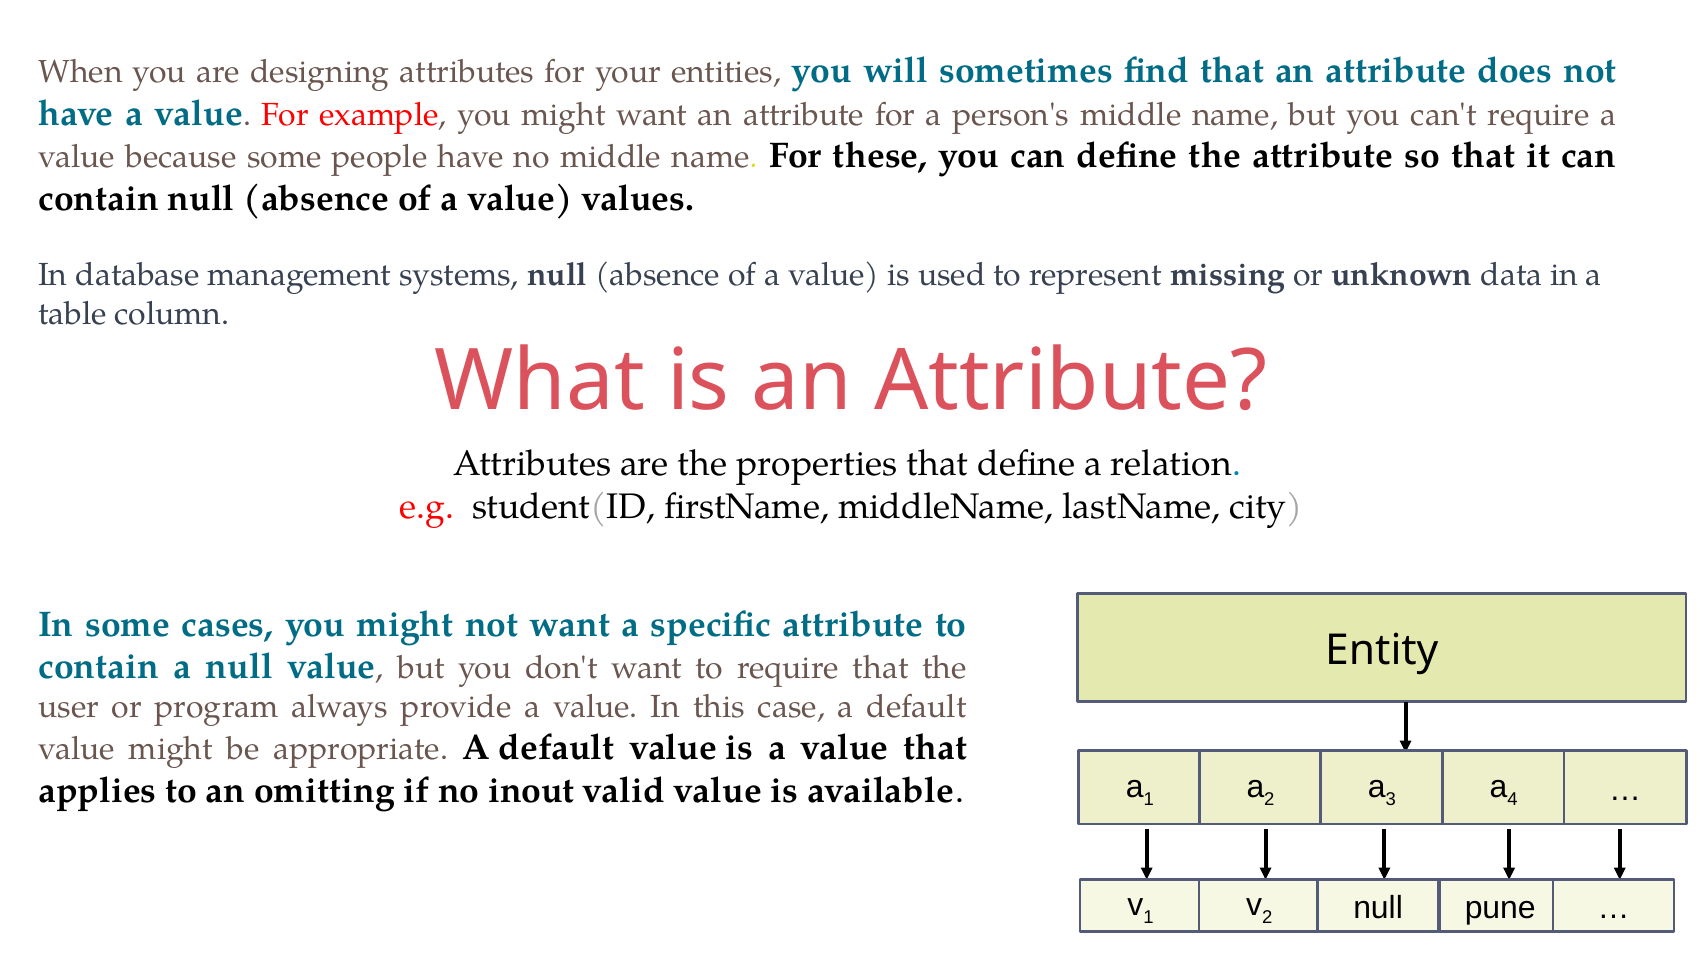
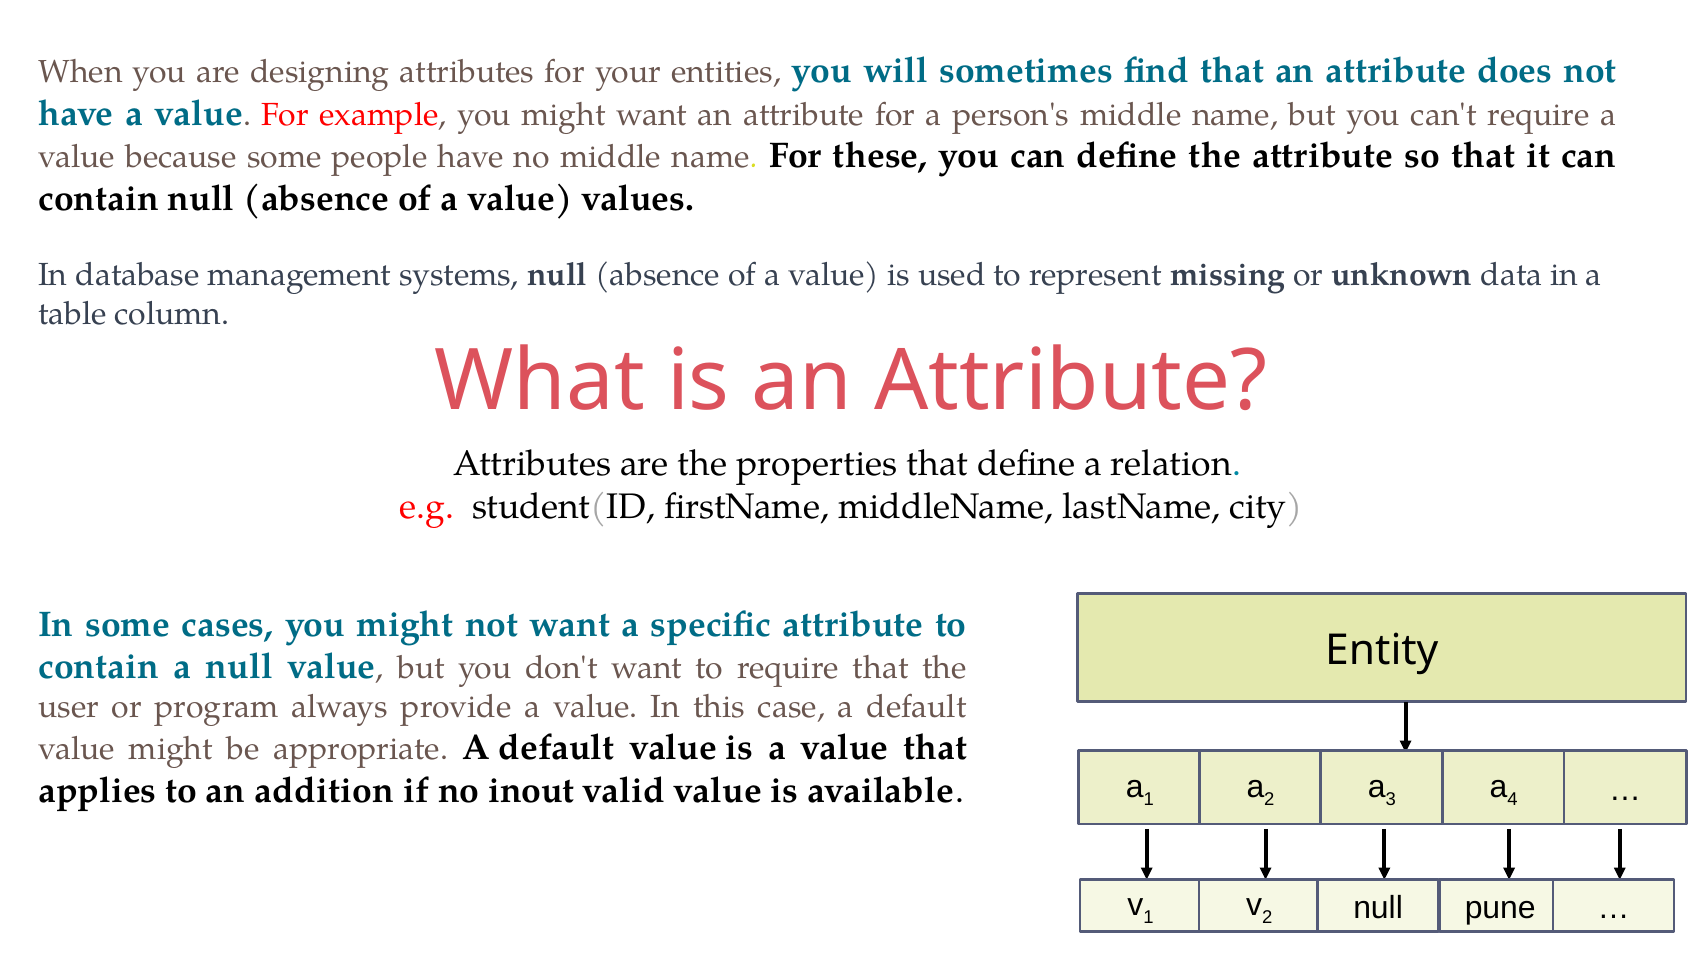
omitting: omitting -> addition
